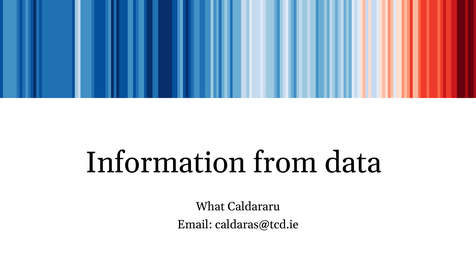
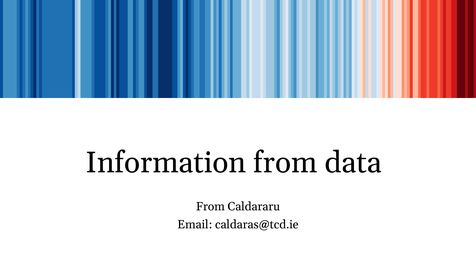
What at (210, 206): What -> From
